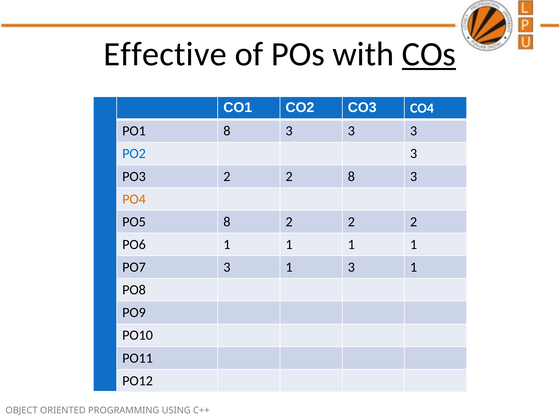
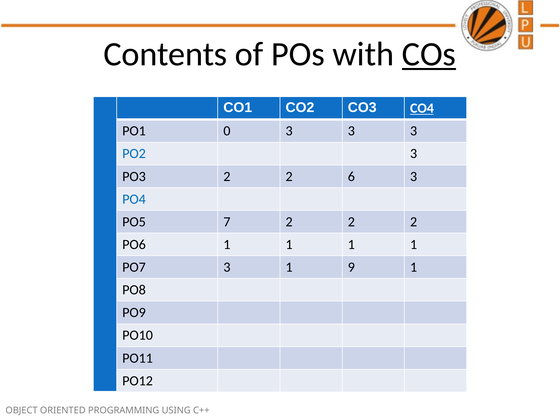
Effective: Effective -> Contents
CO4 underline: none -> present
PO1 8: 8 -> 0
2 8: 8 -> 6
PO4 colour: orange -> blue
PO5 8: 8 -> 7
1 3: 3 -> 9
